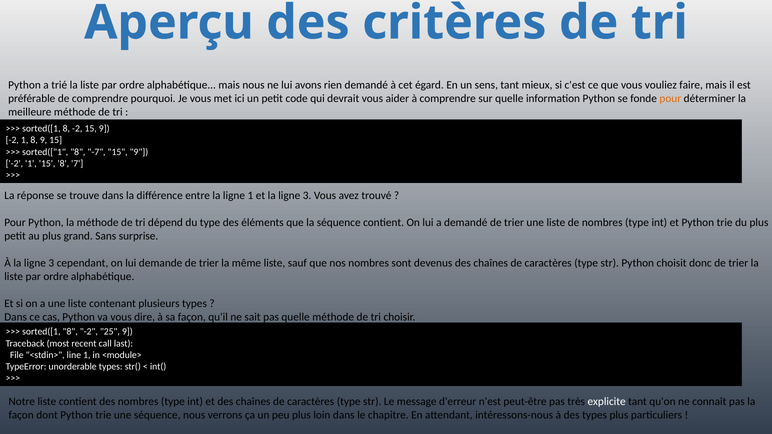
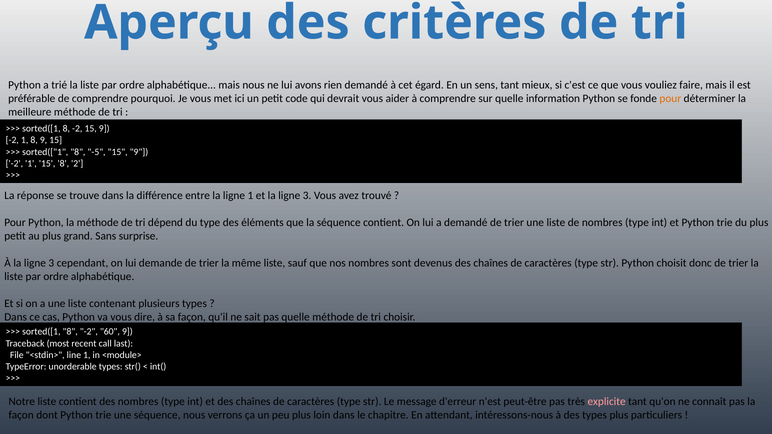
-7: -7 -> -5
7: 7 -> 2
25: 25 -> 60
explicite colour: white -> pink
